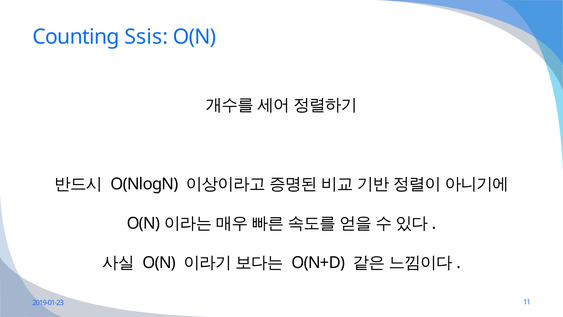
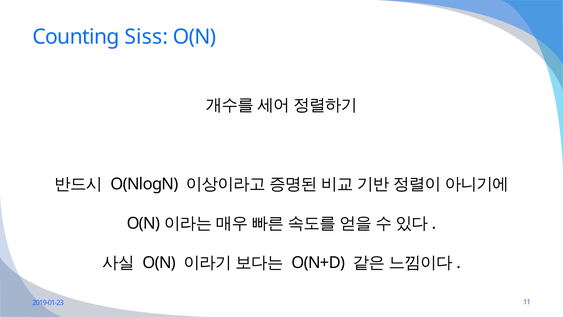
Ssis: Ssis -> Siss
